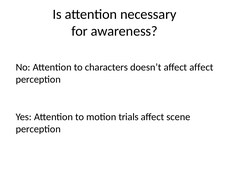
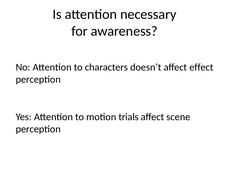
affect affect: affect -> effect
